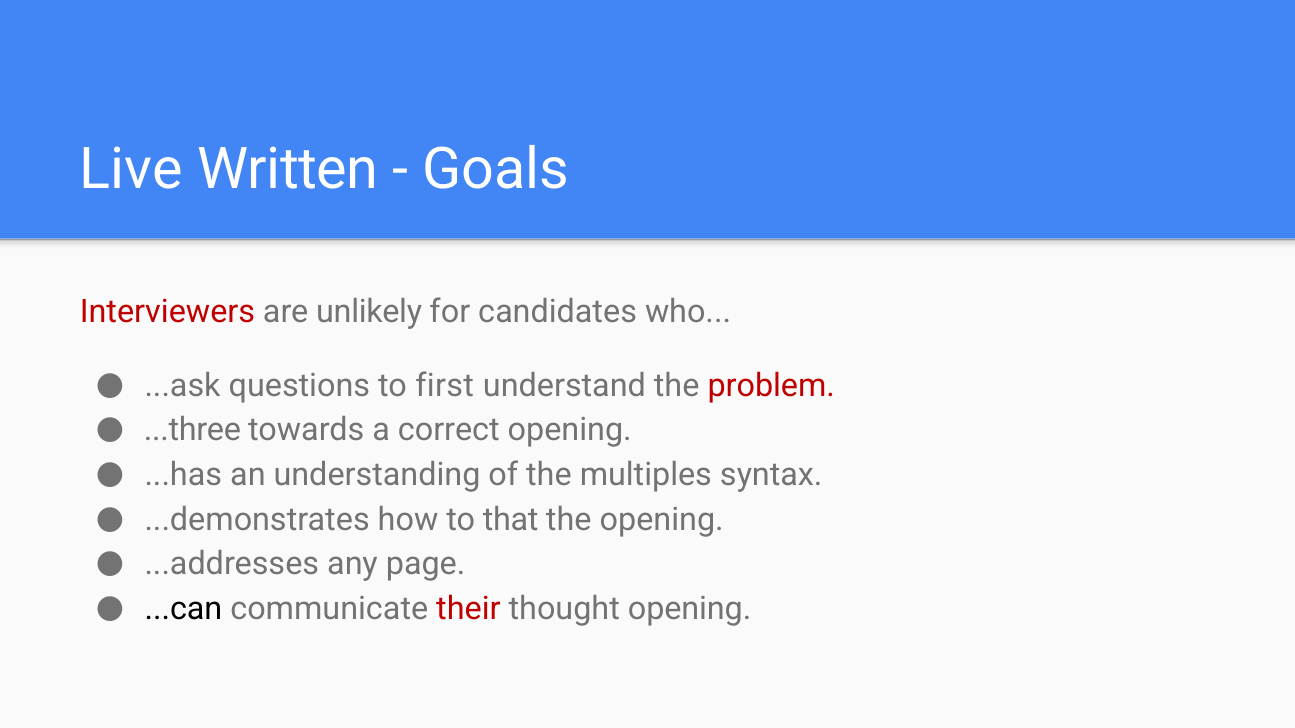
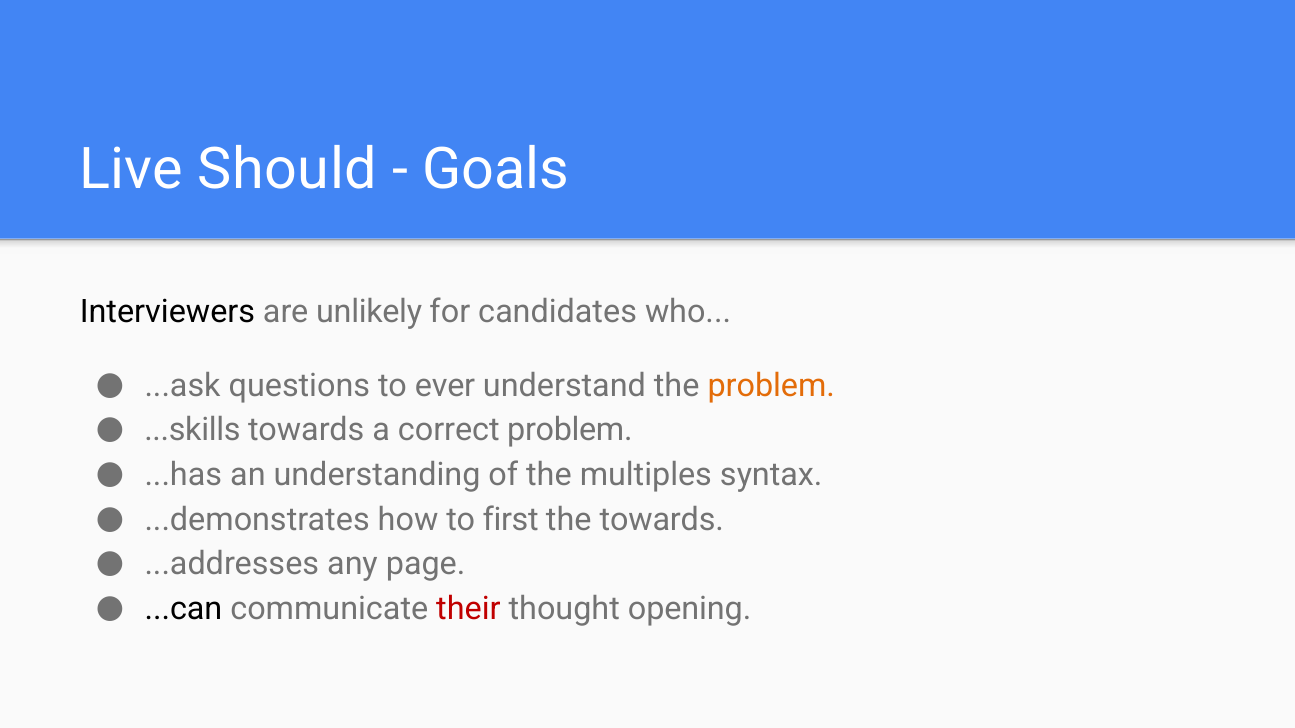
Written: Written -> Should
Interviewers colour: red -> black
first: first -> ever
problem at (771, 386) colour: red -> orange
...three: ...three -> ...skills
correct opening: opening -> problem
that: that -> first
the opening: opening -> towards
